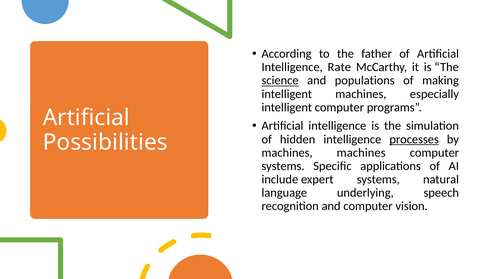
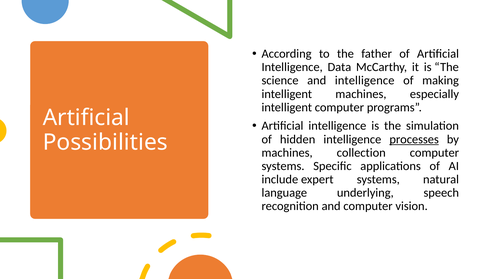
Rate: Rate -> Data
science underline: present -> none
and populations: populations -> intelligence
machines machines: machines -> collection
